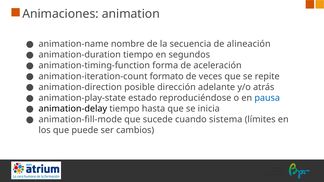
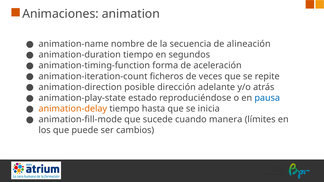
formato: formato -> ficheros
animation-delay colour: black -> orange
sistema: sistema -> manera
